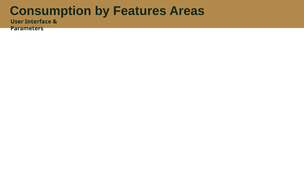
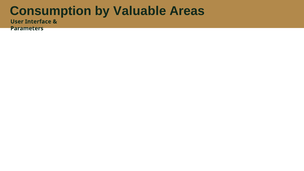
Features: Features -> Valuable
